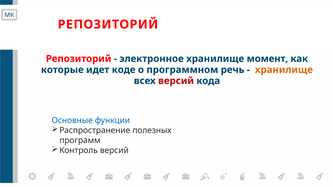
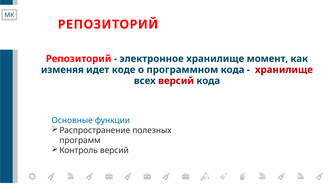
которые: которые -> изменяя
программном речь: речь -> кода
хранилище at (284, 70) colour: orange -> red
